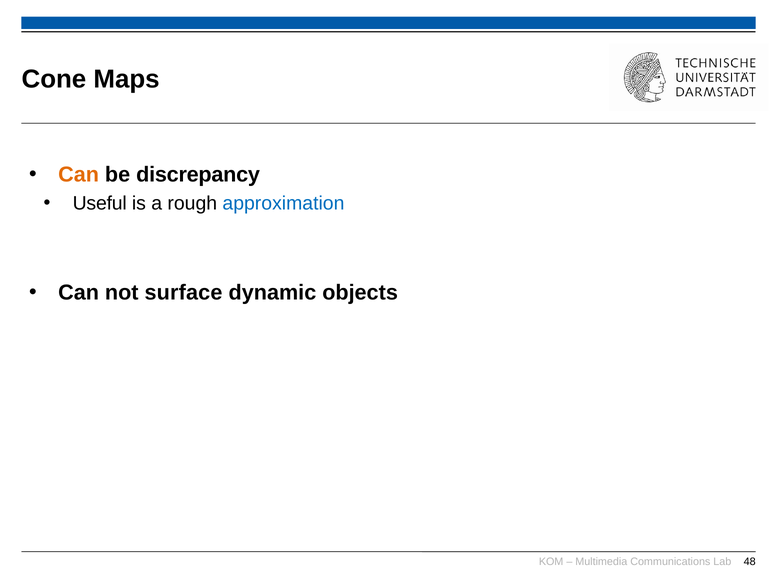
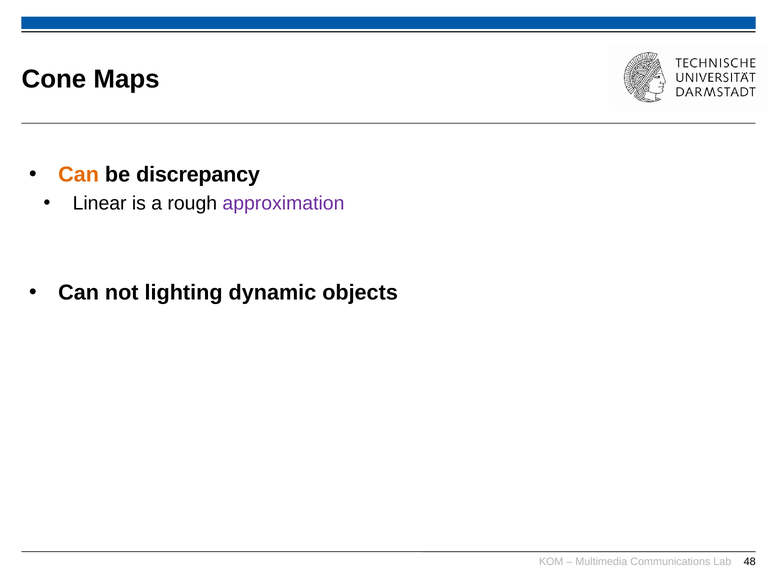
Useful: Useful -> Linear
approximation colour: blue -> purple
surface: surface -> lighting
